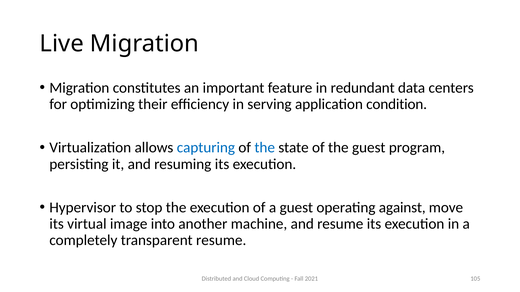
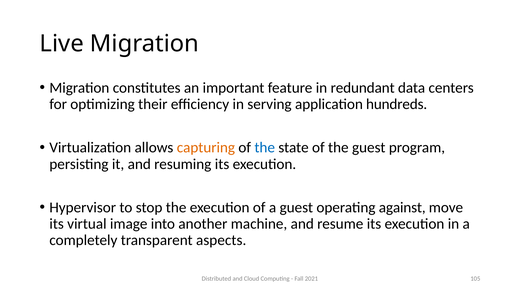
condition: condition -> hundreds
capturing colour: blue -> orange
transparent resume: resume -> aspects
